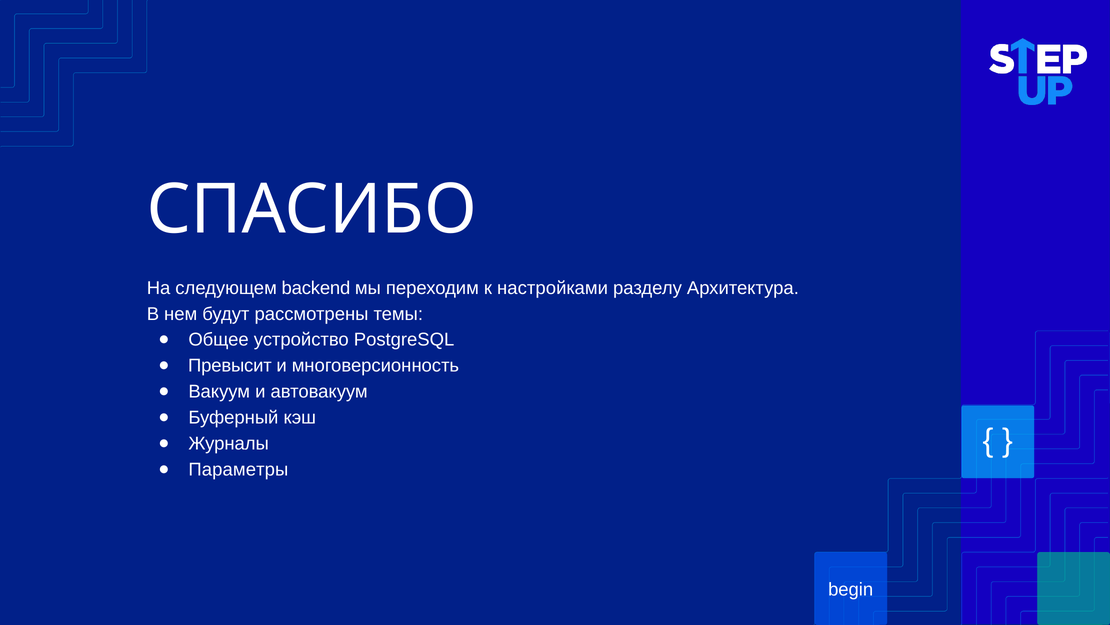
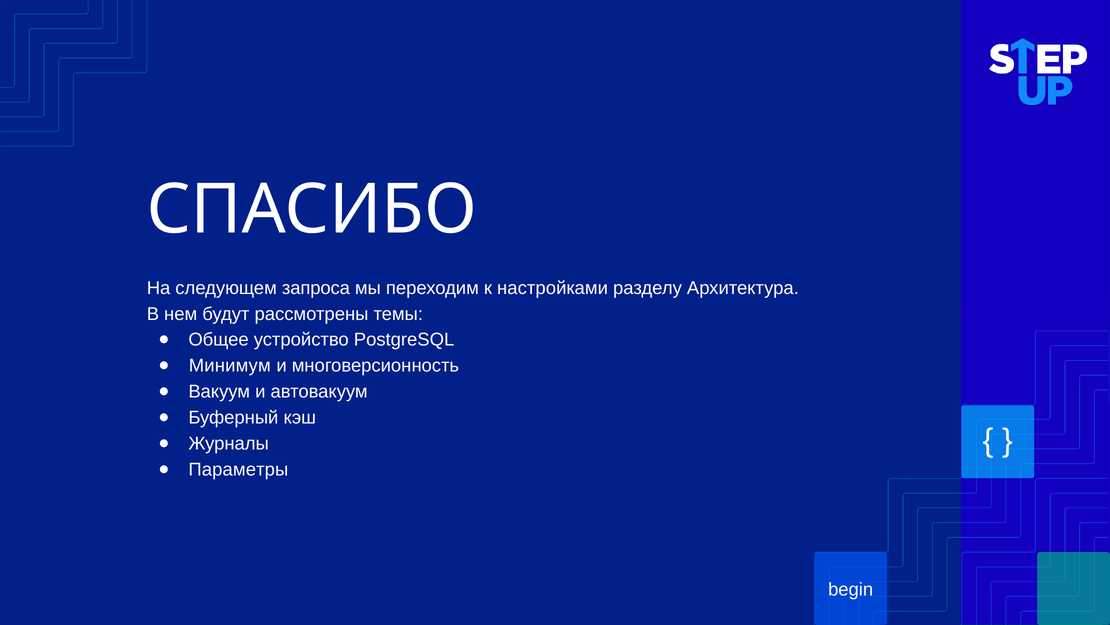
backend: backend -> запроса
Превысит: Превысит -> Минимум
